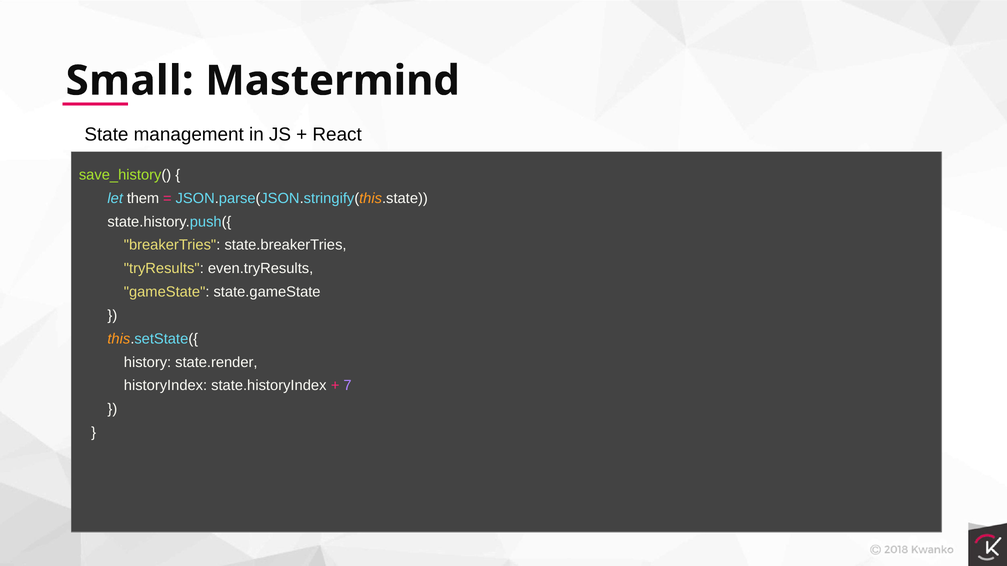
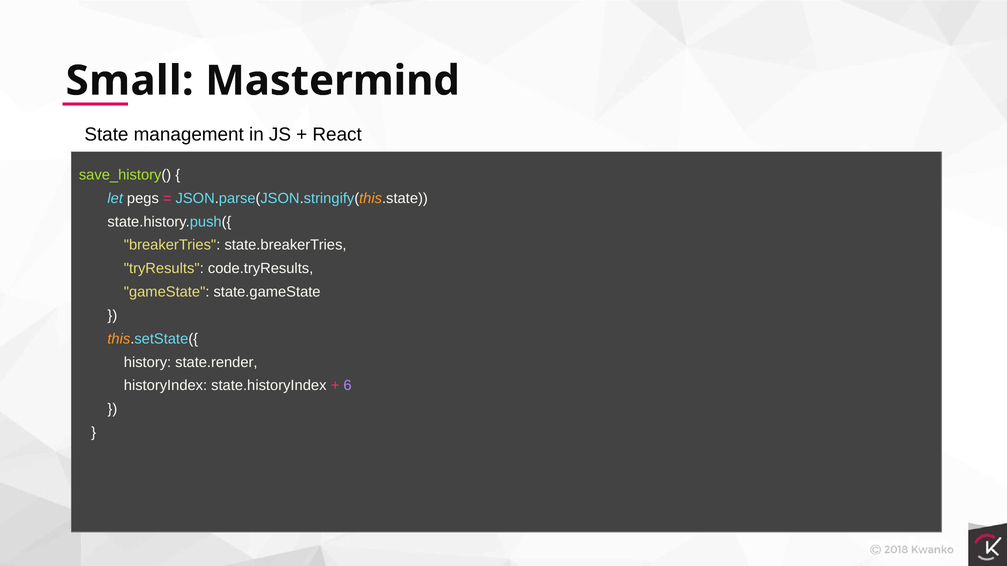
them: them -> pegs
even.tryResults: even.tryResults -> code.tryResults
7: 7 -> 6
